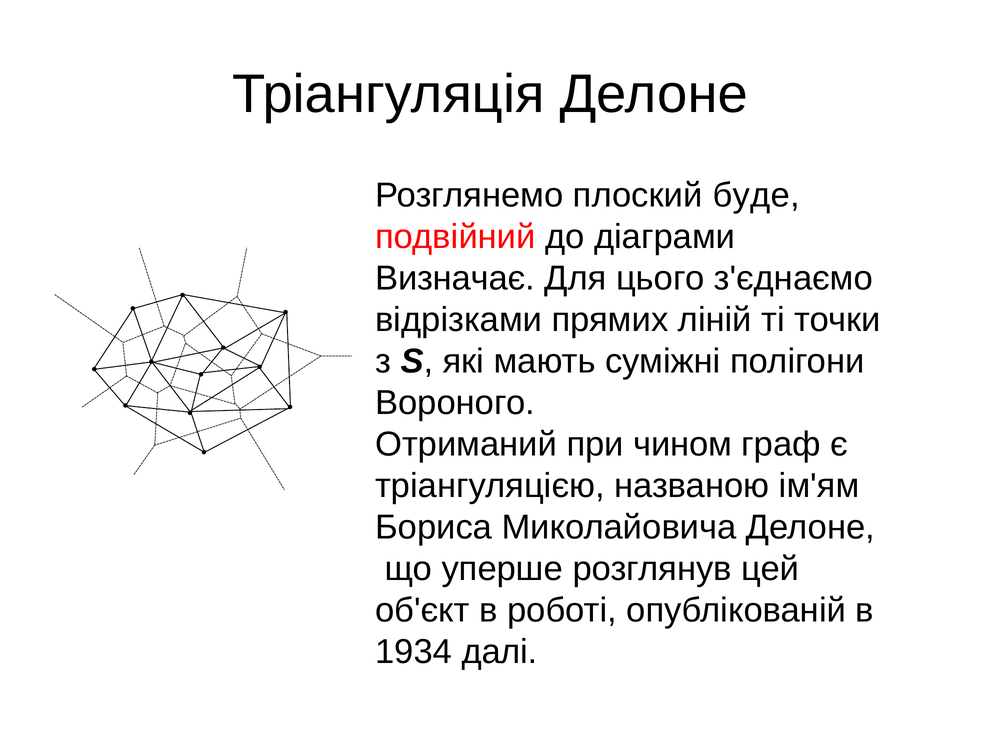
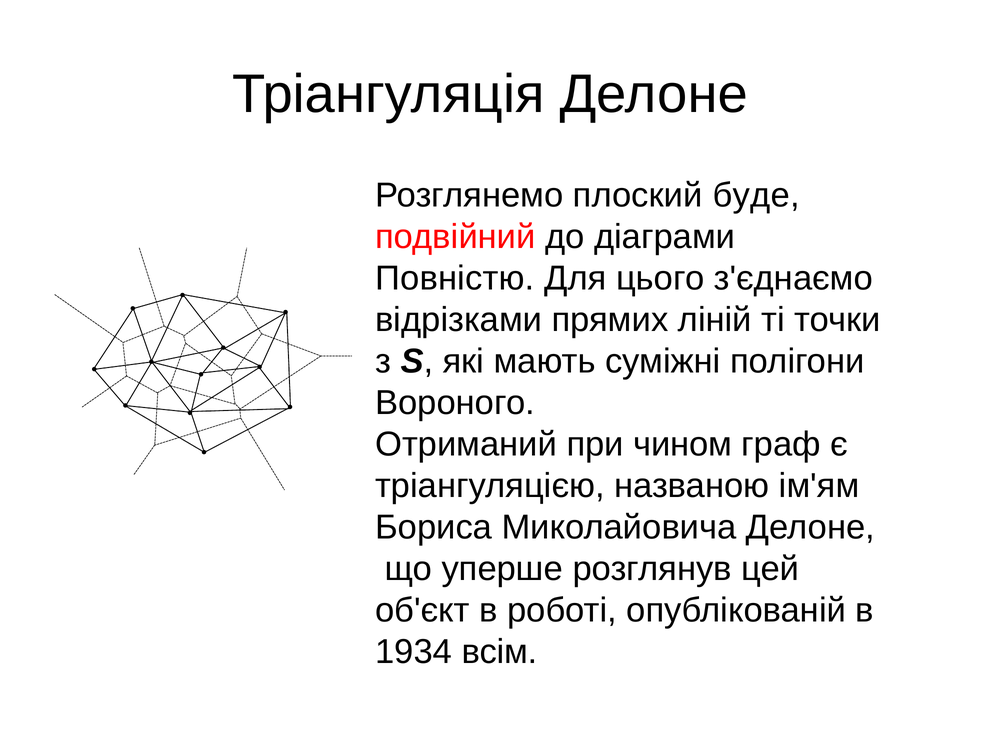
Визначає: Визначає -> Повністю
далі: далі -> всім
